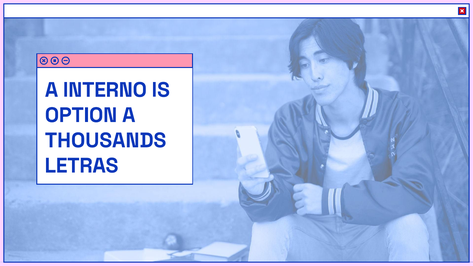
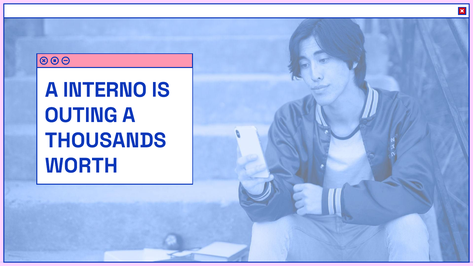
OPTION: OPTION -> OUTING
LETRAS: LETRAS -> WORTH
